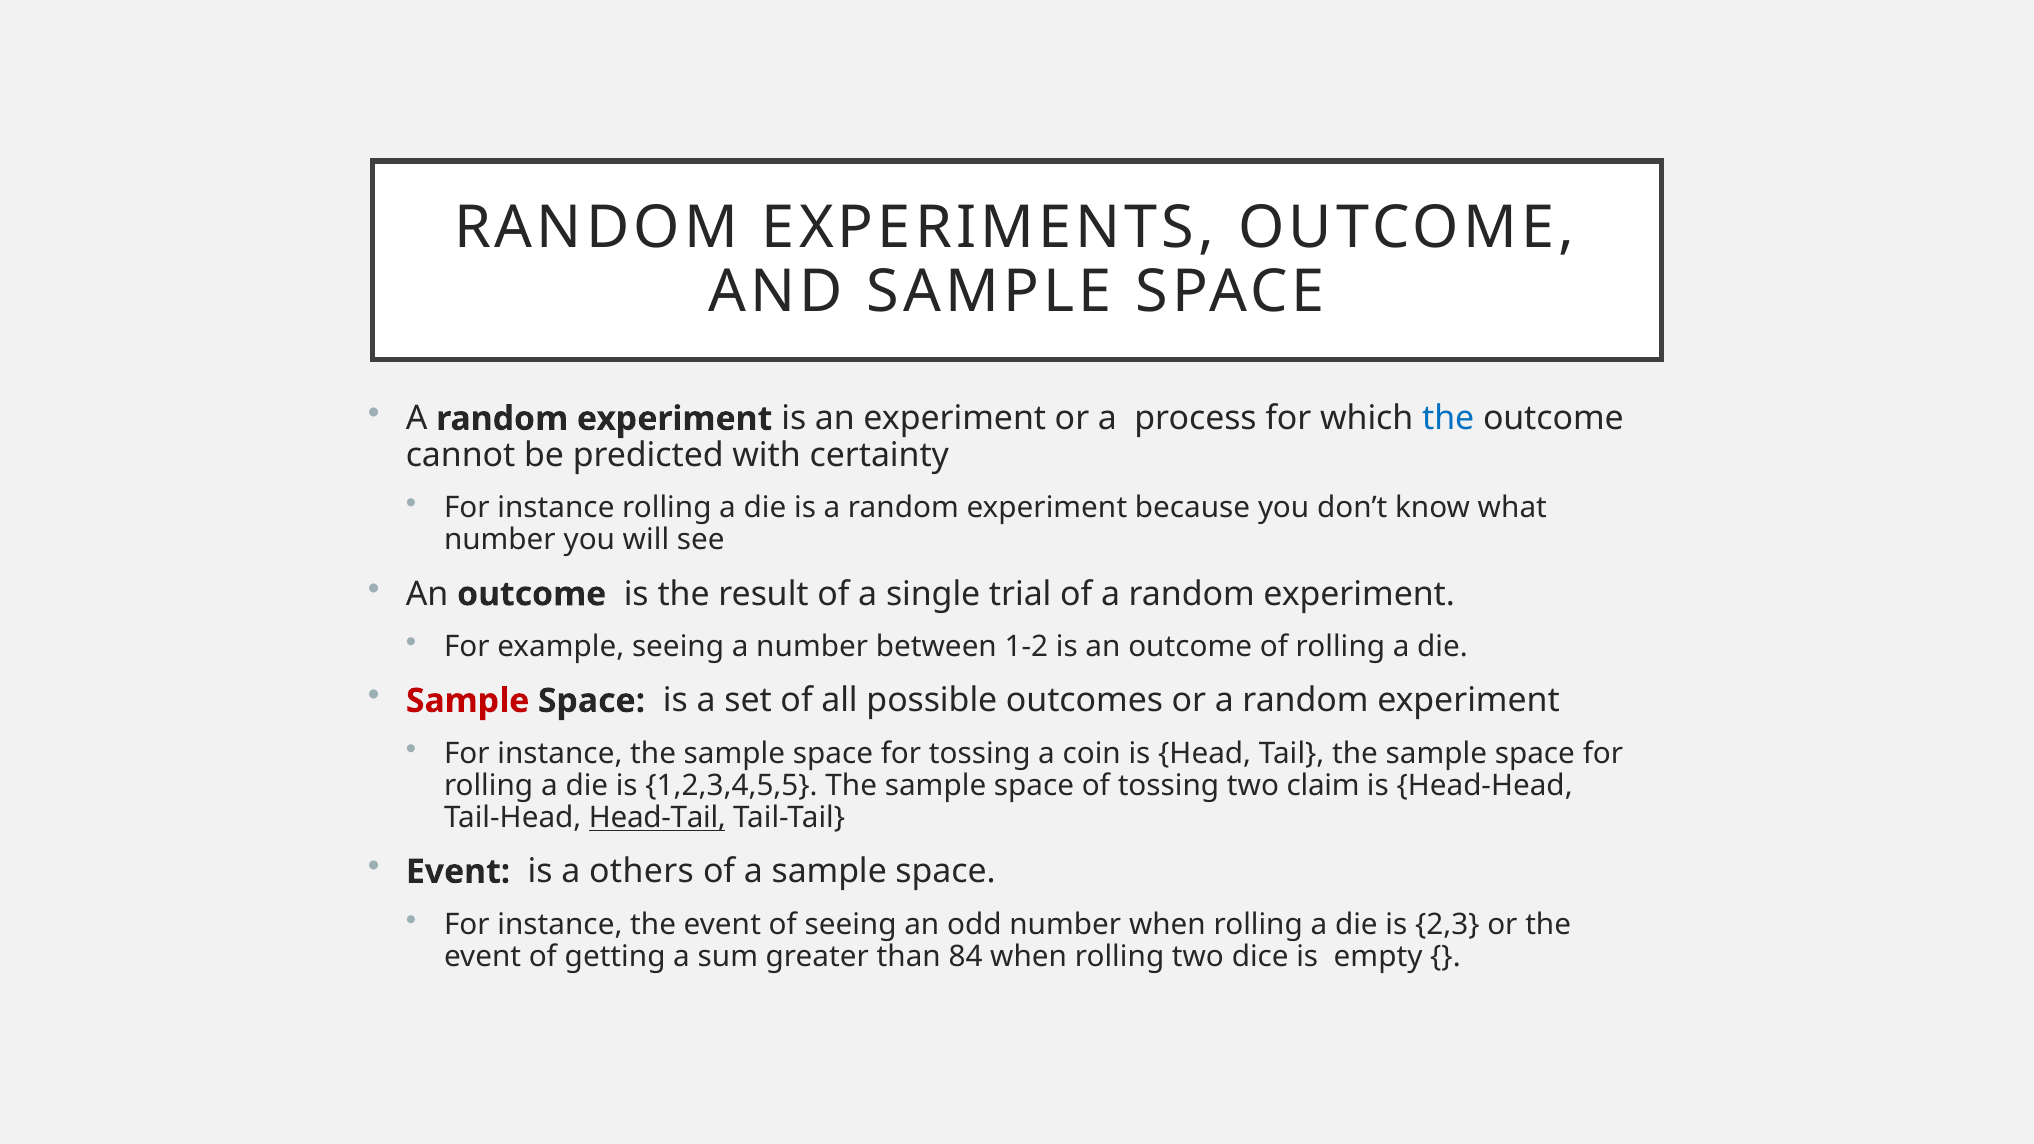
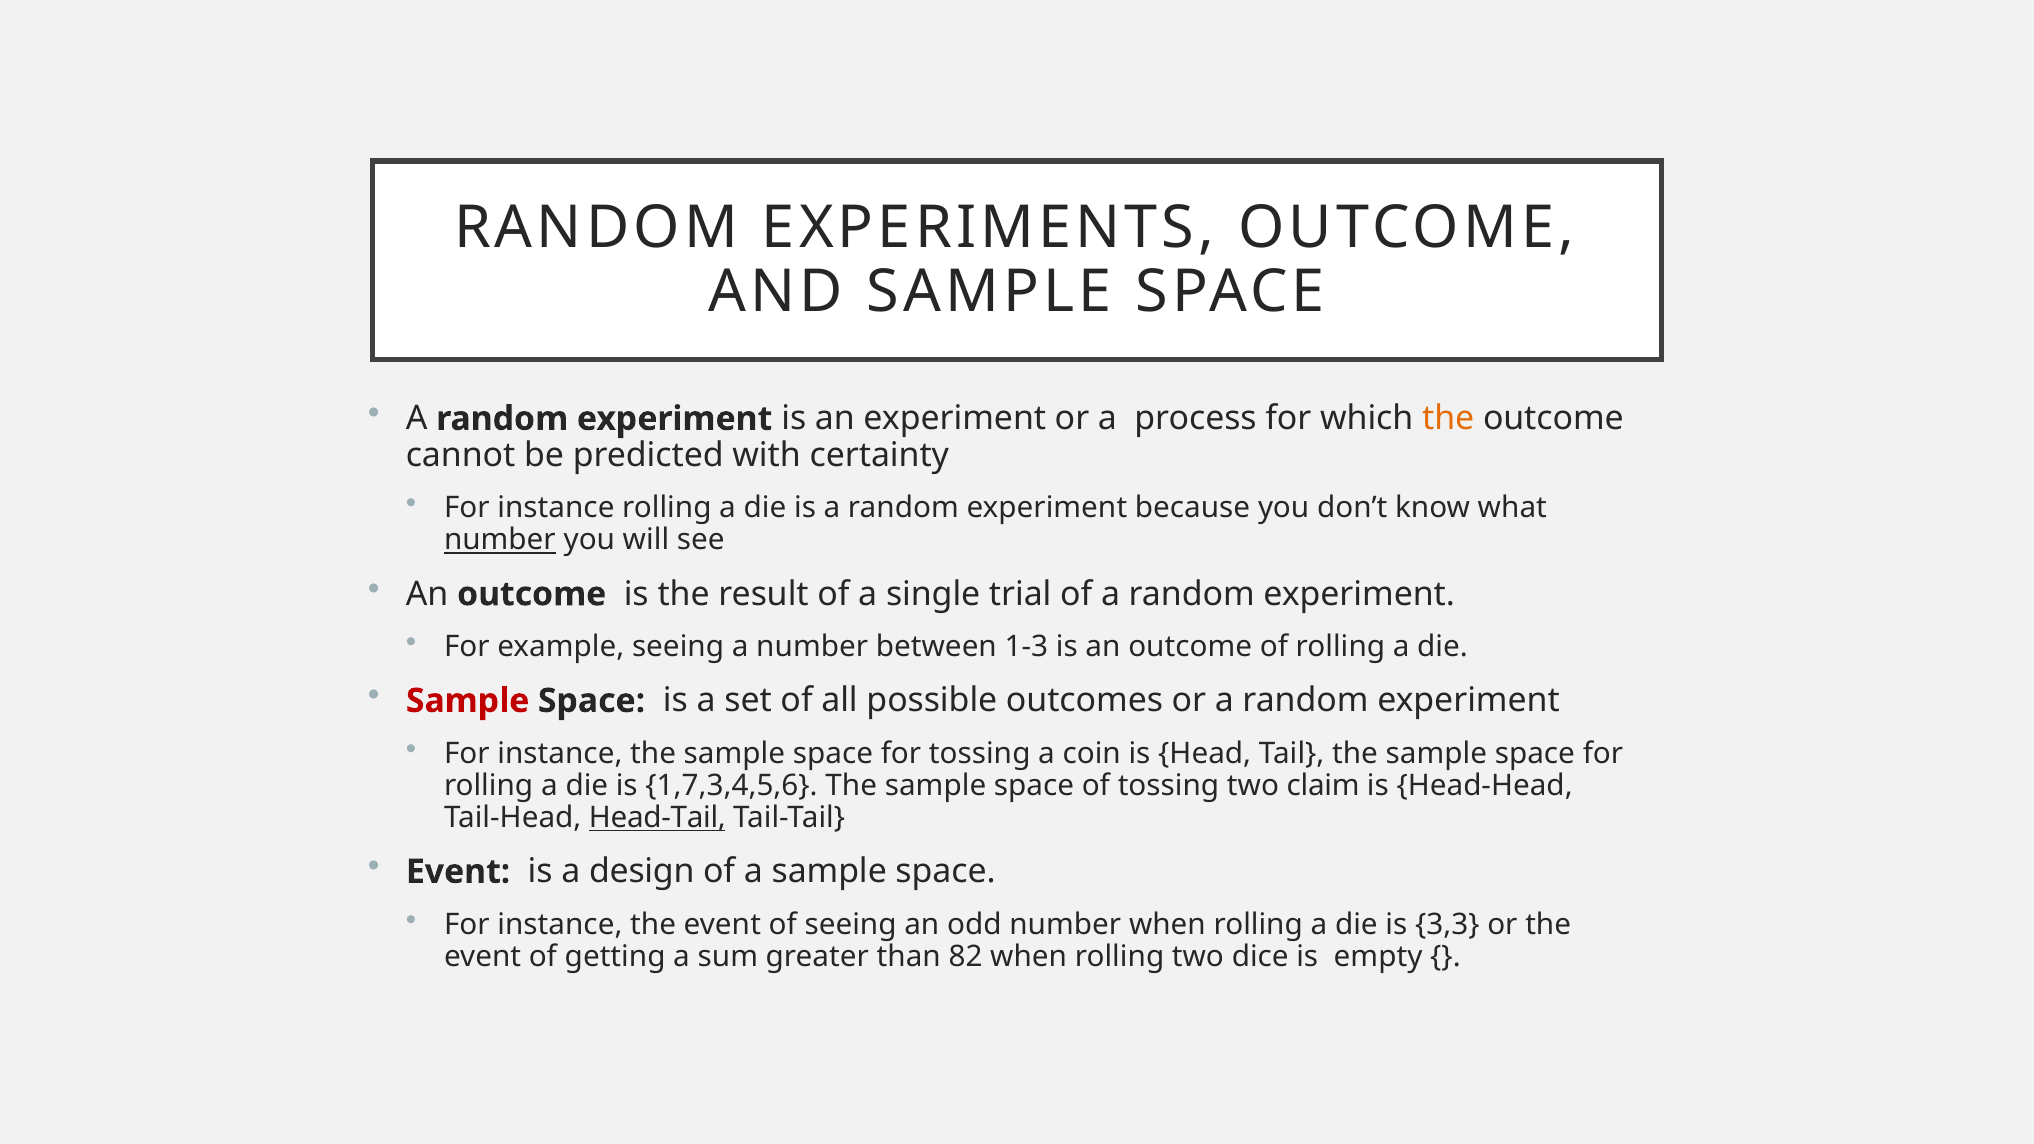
the at (1448, 419) colour: blue -> orange
number at (500, 540) underline: none -> present
1-2: 1-2 -> 1-3
1,2,3,4,5,5: 1,2,3,4,5,5 -> 1,7,3,4,5,6
others: others -> design
2,3: 2,3 -> 3,3
84: 84 -> 82
